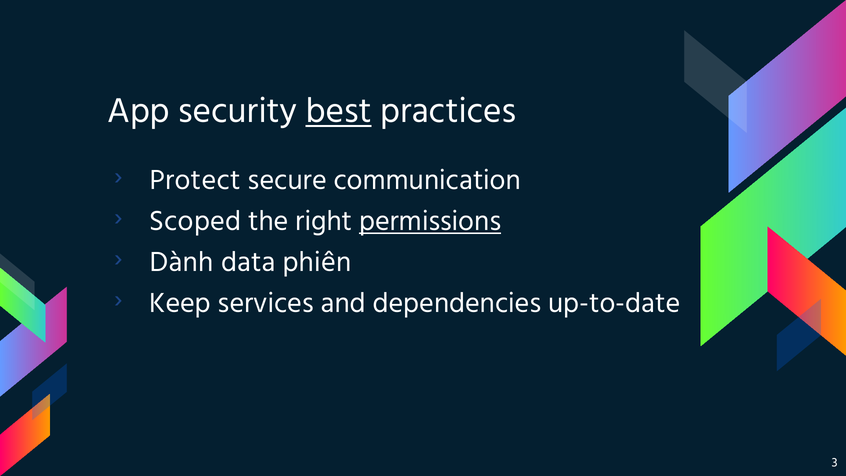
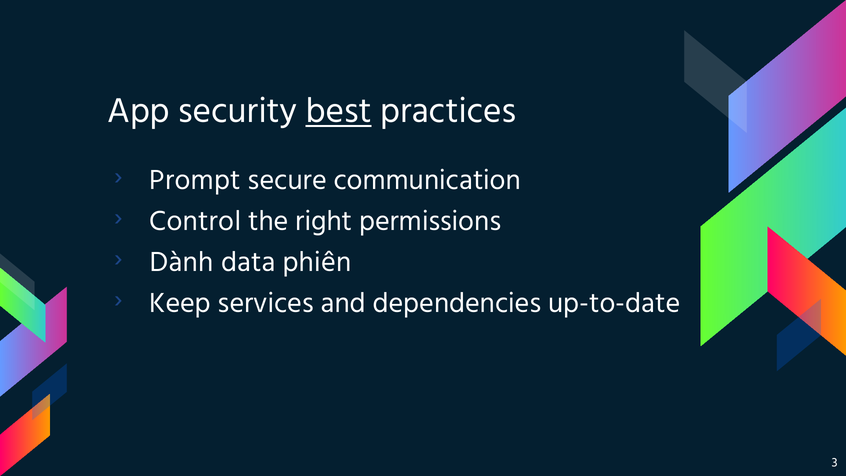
Protect: Protect -> Prompt
Scoped: Scoped -> Control
permissions underline: present -> none
